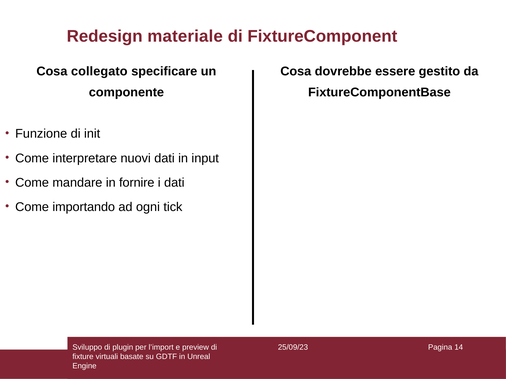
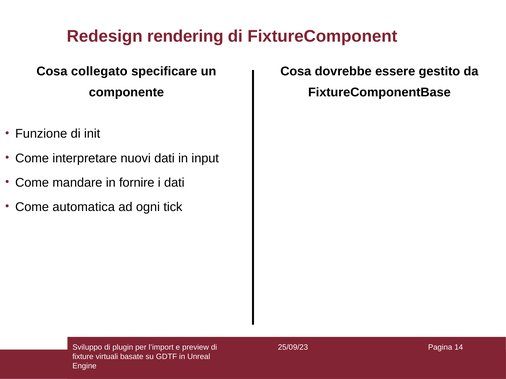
materiale: materiale -> rendering
importando: importando -> automatica
